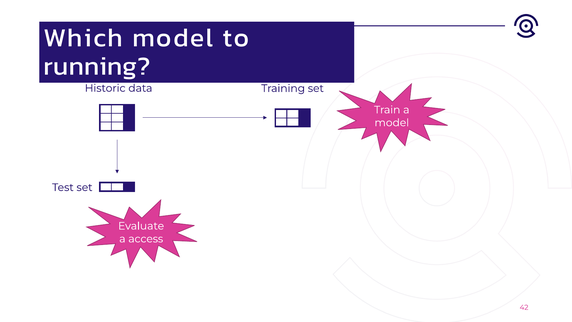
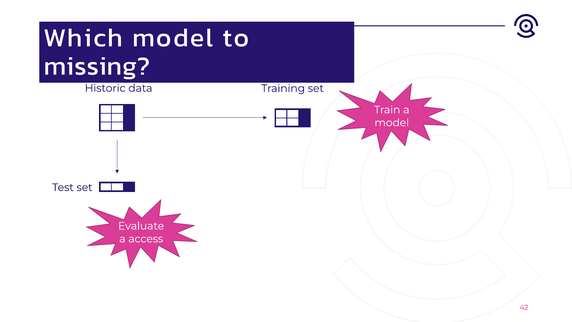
running: running -> missing
